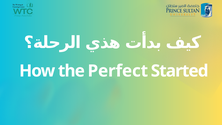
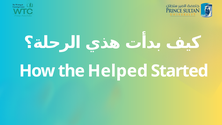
Perfect: Perfect -> Helped
